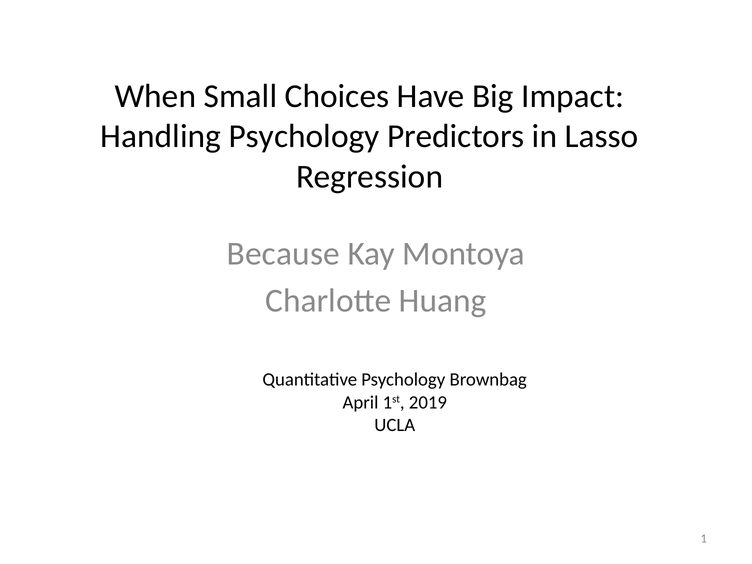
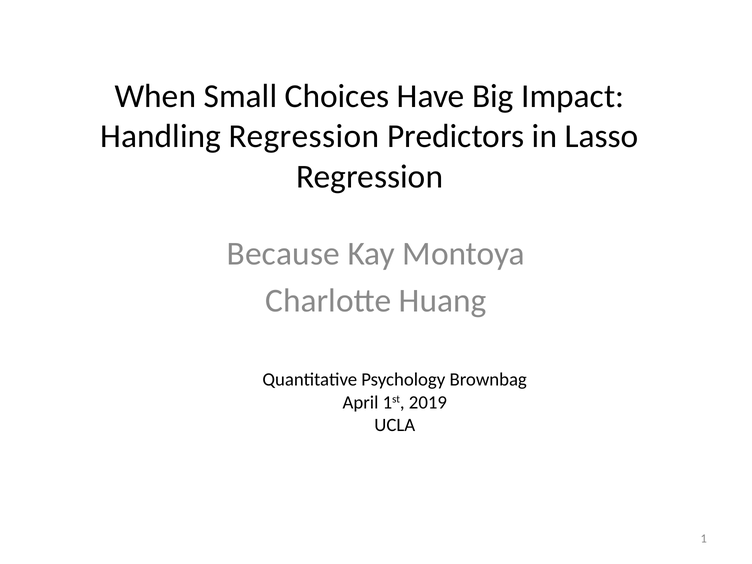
Handling Psychology: Psychology -> Regression
